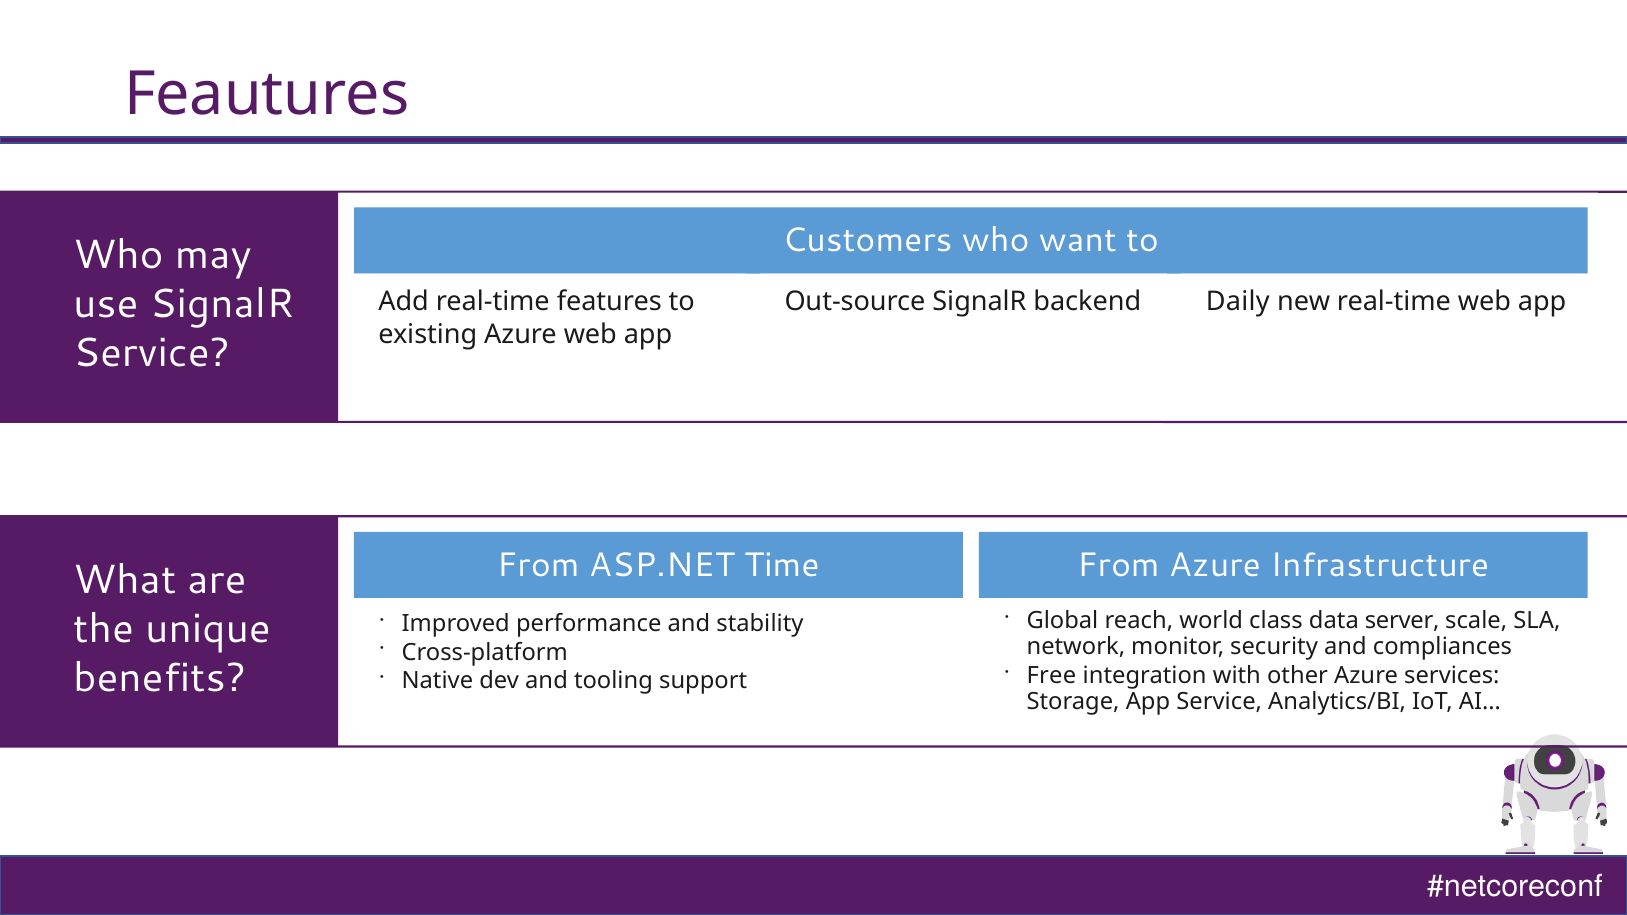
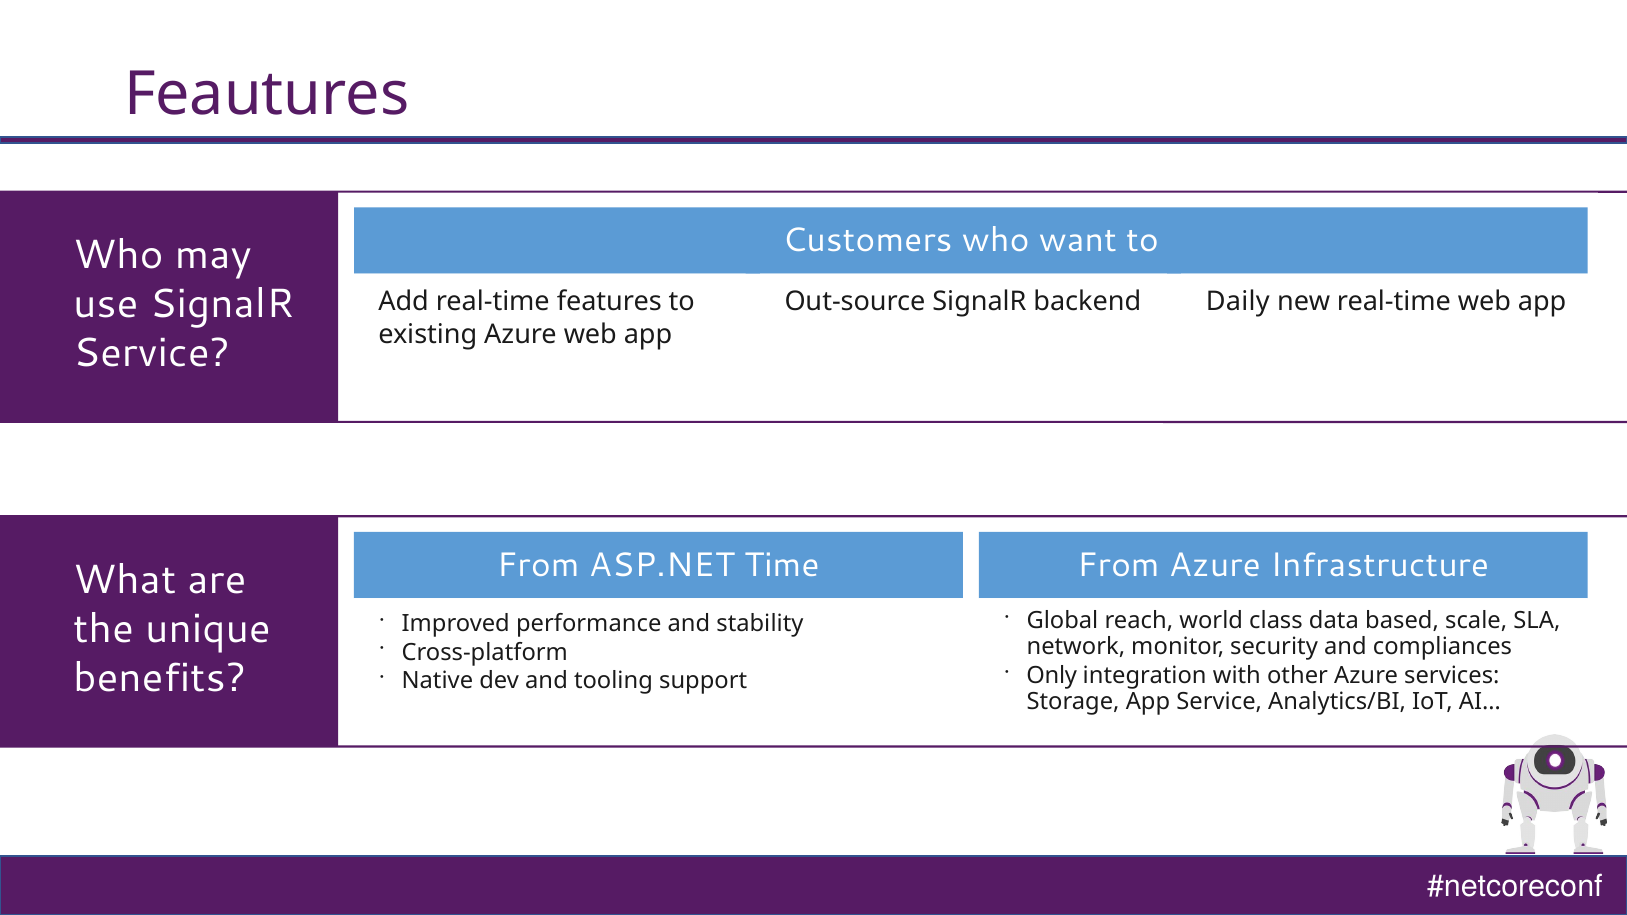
server: server -> based
Free: Free -> Only
